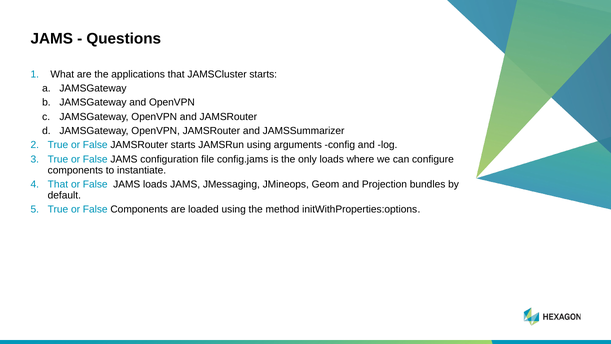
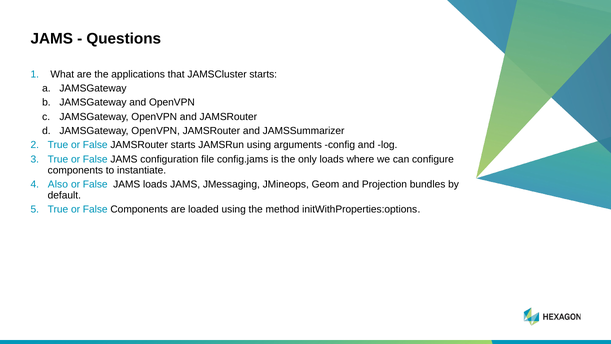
That at (58, 184): That -> Also
